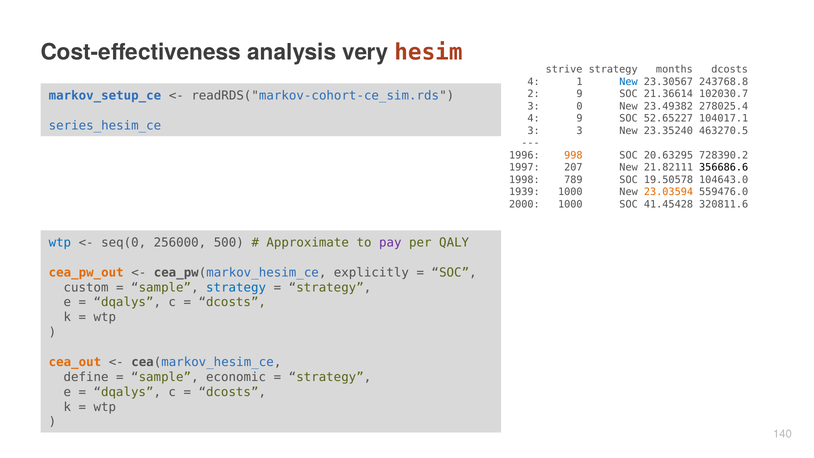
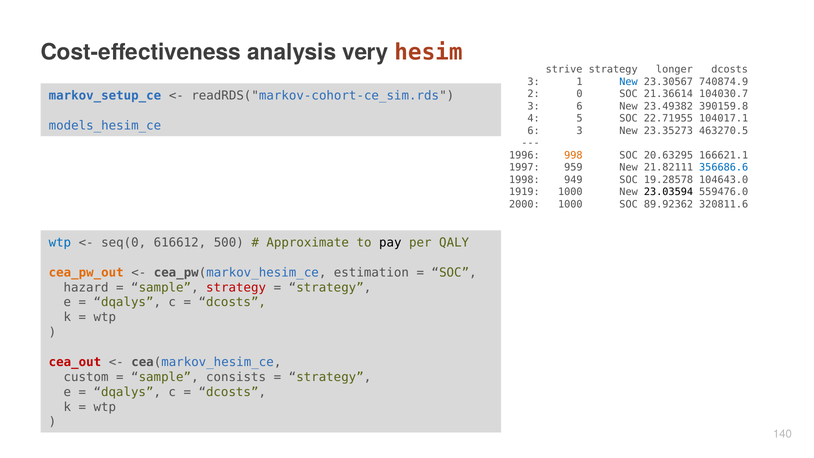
months: months -> longer
4 at (534, 82): 4 -> 3
243768.8: 243768.8 -> 740874.9
2 9: 9 -> 0
102030.7: 102030.7 -> 104030.7
3 0: 0 -> 6
278025.4: 278025.4 -> 390159.8
4 9: 9 -> 5
52.65227: 52.65227 -> 22.71955
series_hesim_ce: series_hesim_ce -> models_hesim_ce
3 at (534, 131): 3 -> 6
23.35240: 23.35240 -> 23.35273
728390.2: 728390.2 -> 166621.1
207: 207 -> 959
356686.6 colour: black -> blue
789: 789 -> 949
19.50578: 19.50578 -> 19.28578
1939: 1939 -> 1919
23.03594 colour: orange -> black
41.45428: 41.45428 -> 89.92362
256000: 256000 -> 616612
pay colour: purple -> black
explicitly: explicitly -> estimation
custom: custom -> hazard
strategy at (236, 287) colour: blue -> red
cea_out colour: orange -> red
define: define -> custom
economic: economic -> consists
